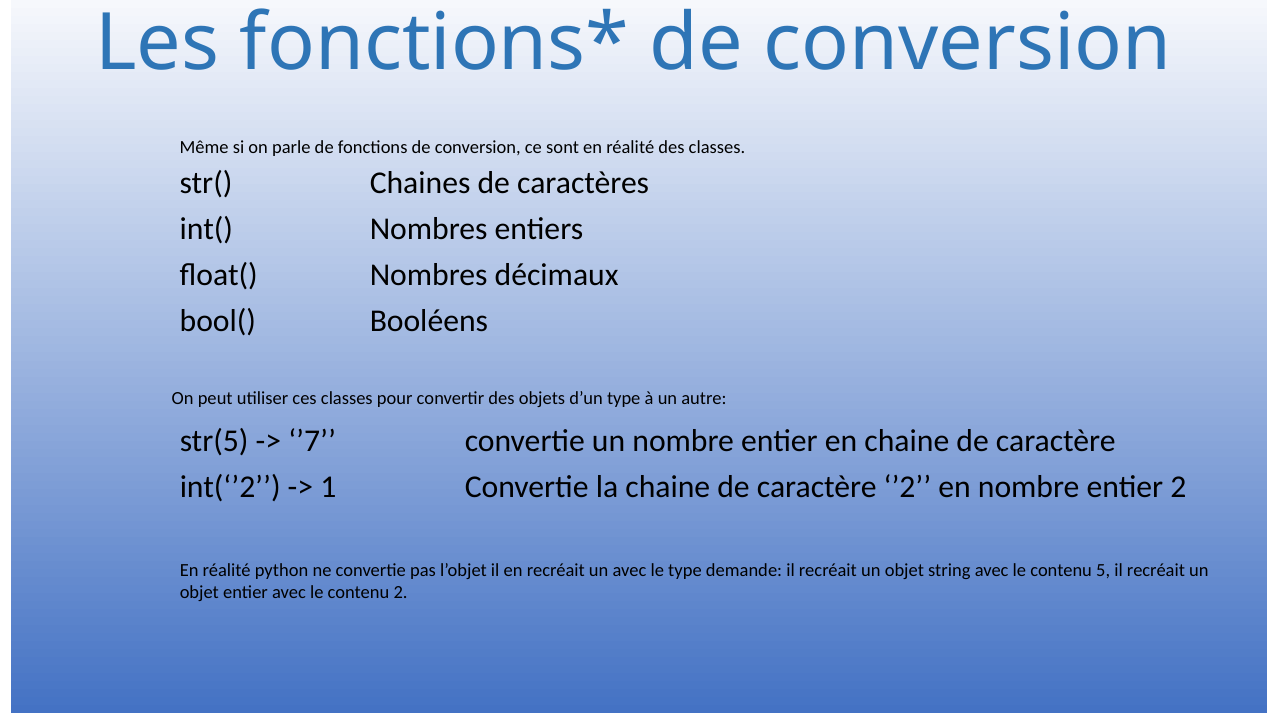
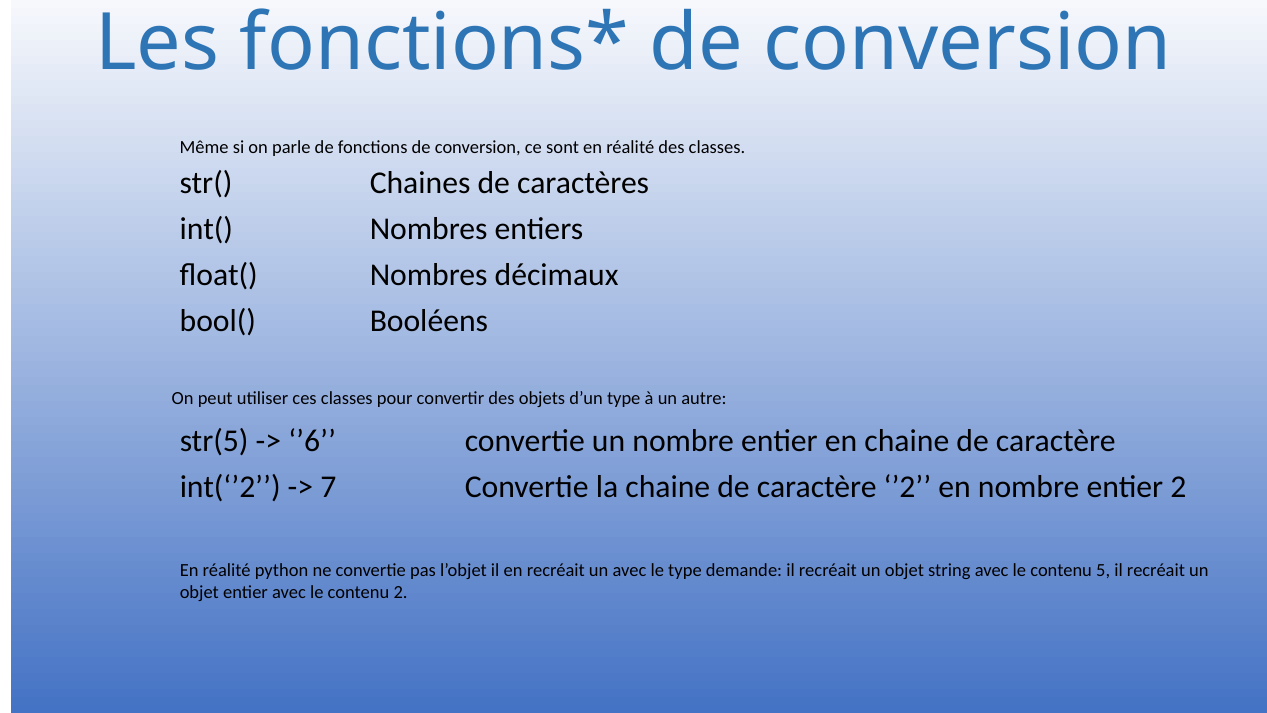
’7: ’7 -> ’6
1: 1 -> 7
